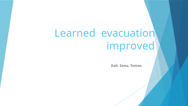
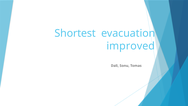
Learned: Learned -> Shortest
